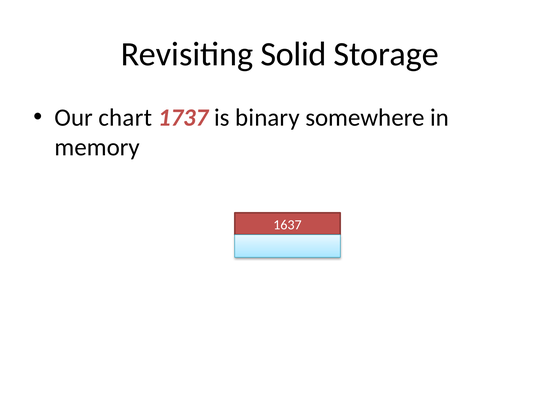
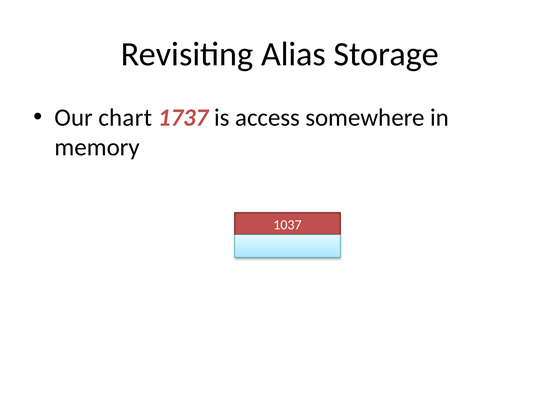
Solid: Solid -> Alias
binary: binary -> access
1637: 1637 -> 1037
